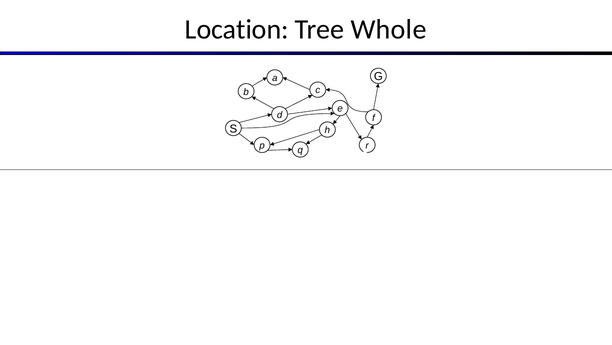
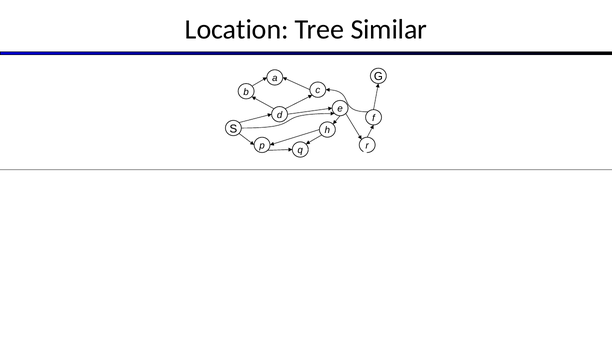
Whole: Whole -> Similar
